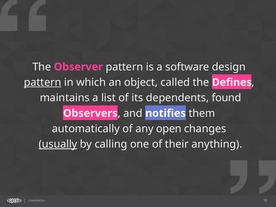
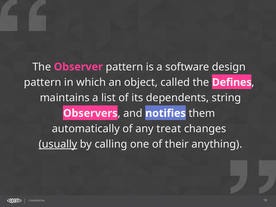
pattern at (43, 82) underline: present -> none
found: found -> string
open: open -> treat
